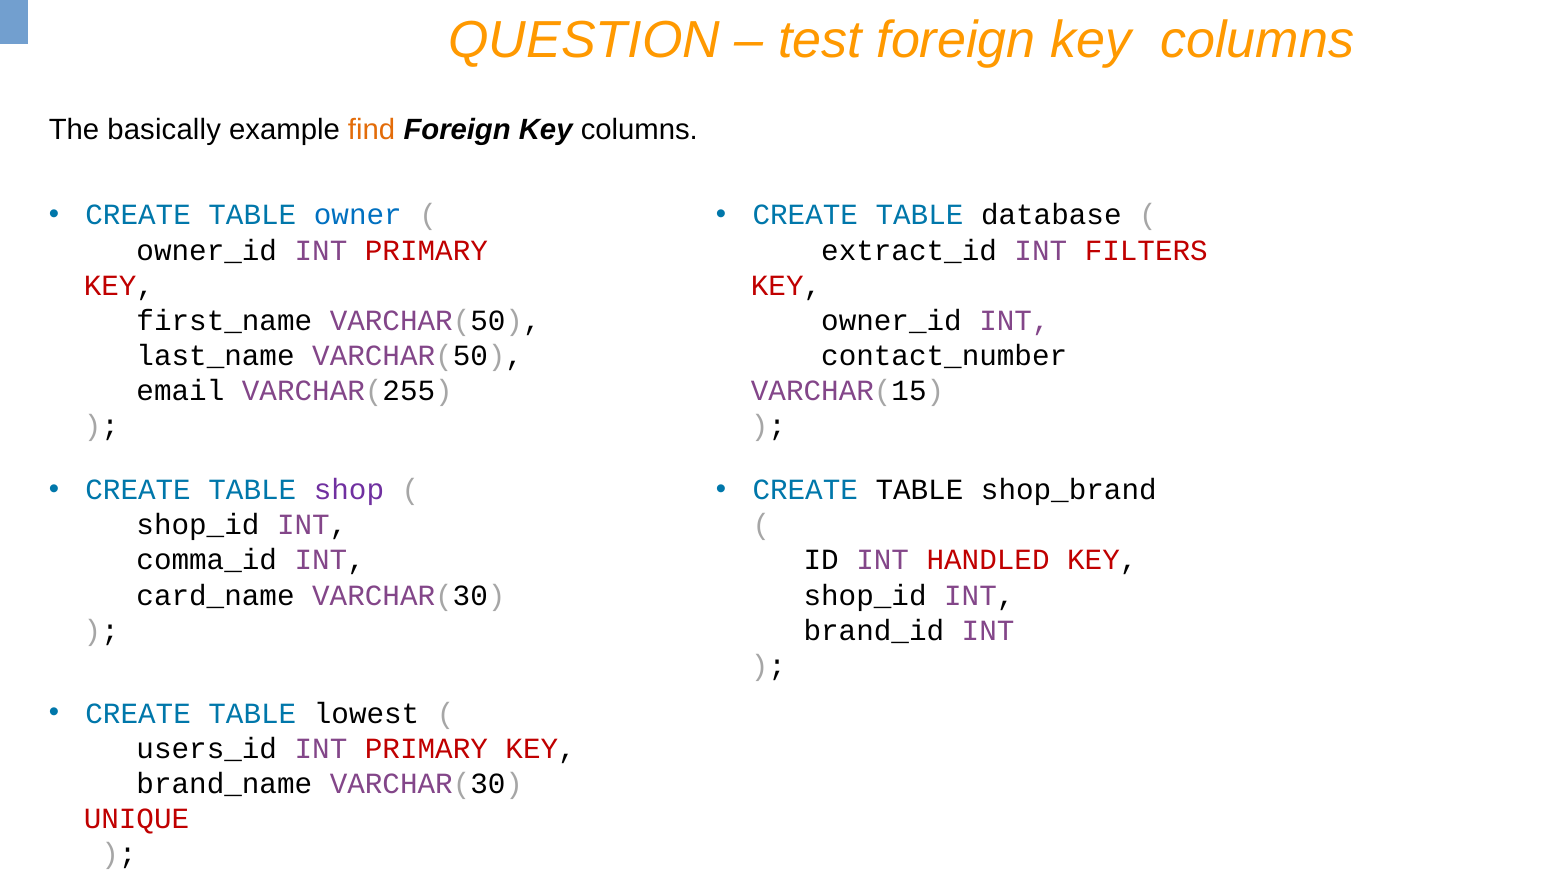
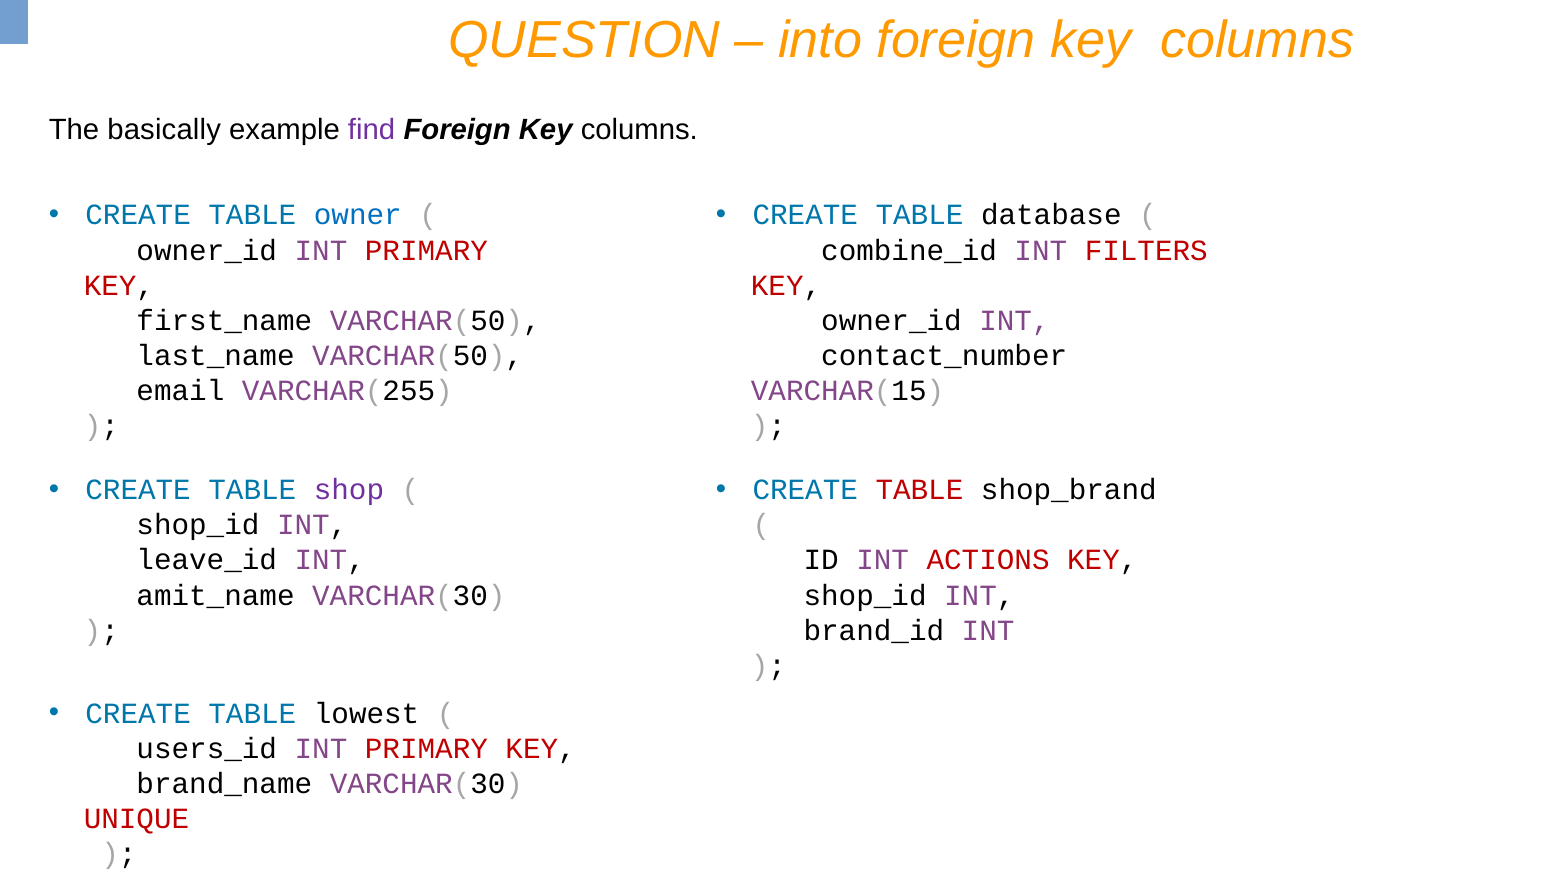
test: test -> into
find colour: orange -> purple
extract_id: extract_id -> combine_id
TABLE at (919, 490) colour: black -> red
comma_id: comma_id -> leave_id
HANDLED: HANDLED -> ACTIONS
card_name: card_name -> amit_name
